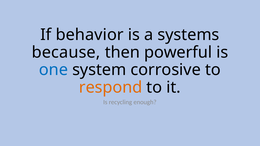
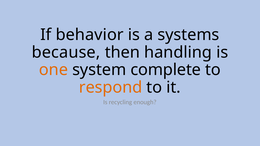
powerful: powerful -> handling
one colour: blue -> orange
corrosive: corrosive -> complete
